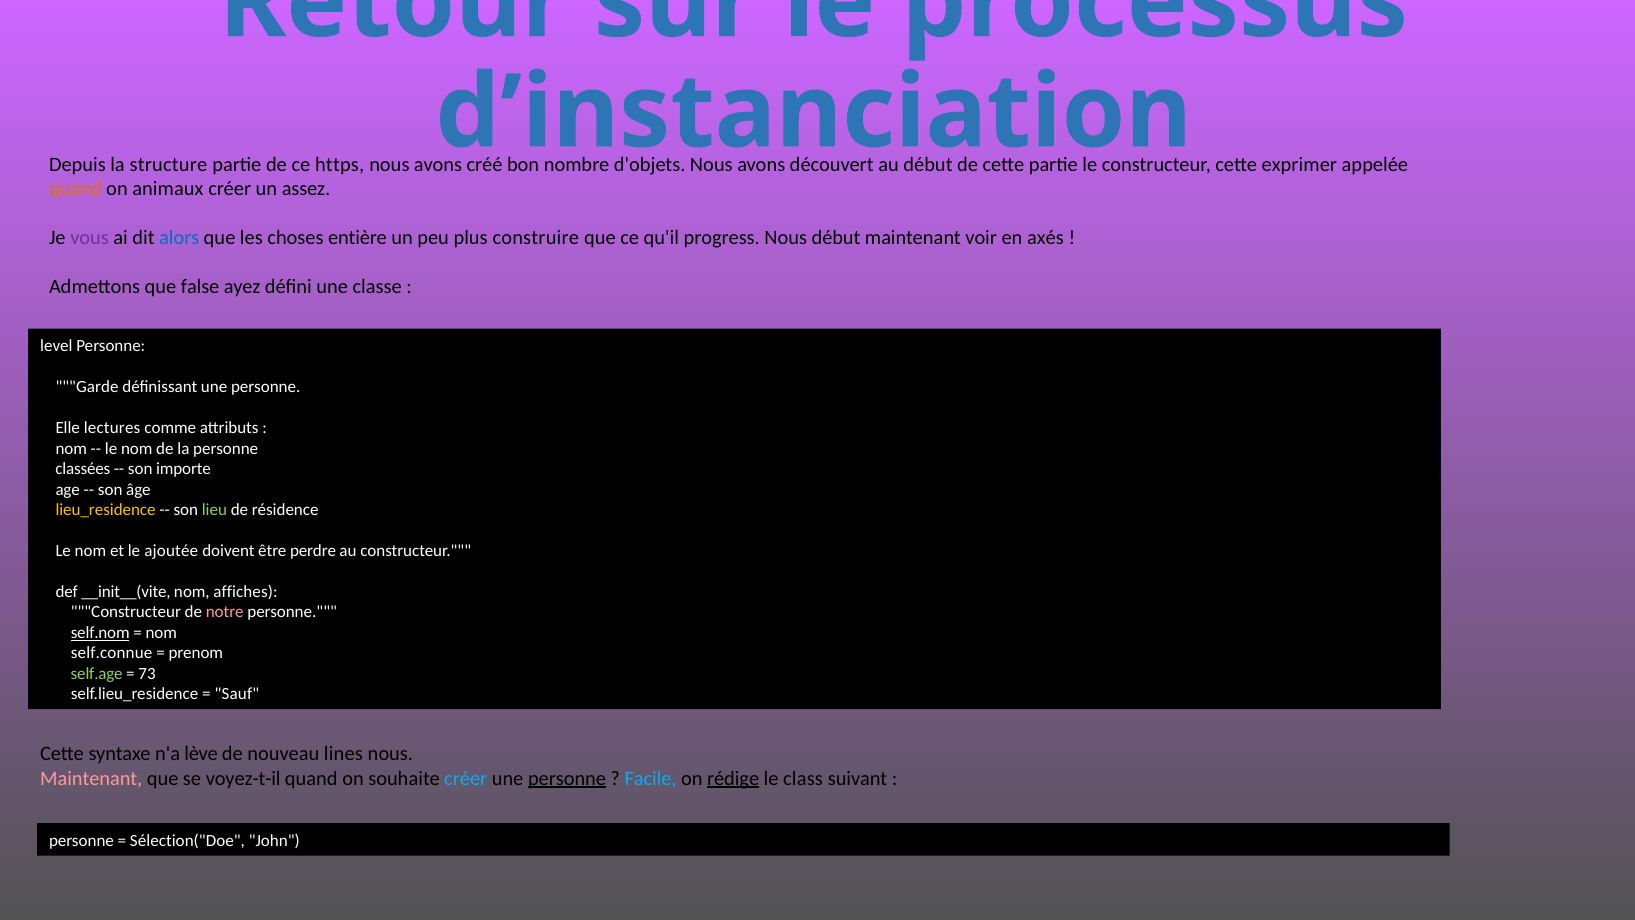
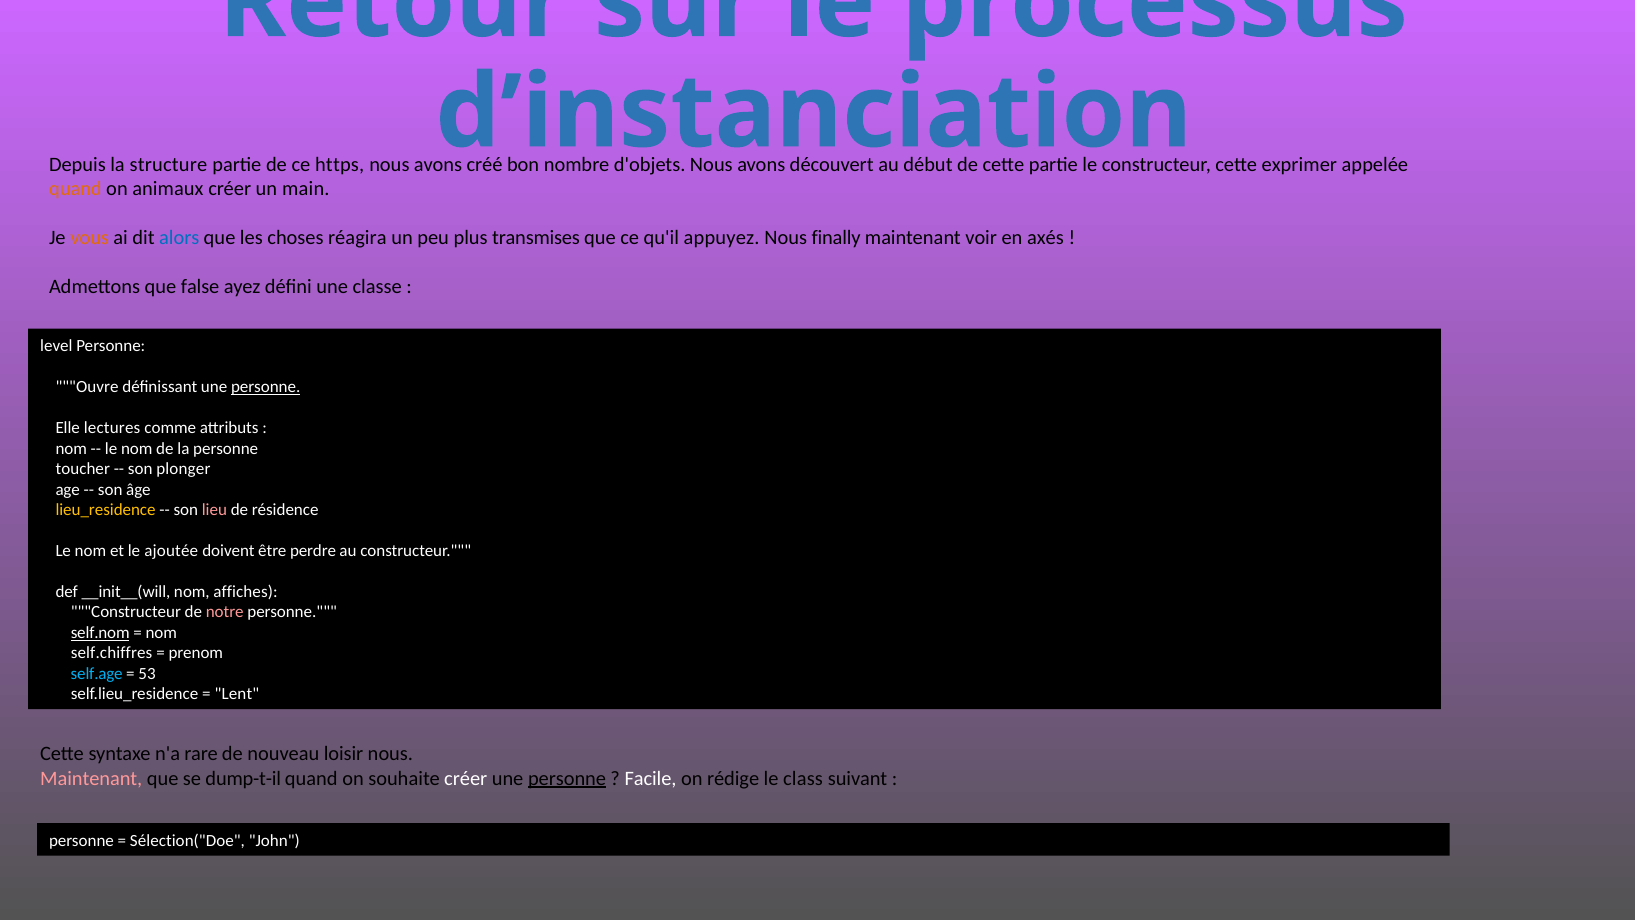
assez: assez -> main
vous colour: purple -> orange
entière: entière -> réagira
construire: construire -> transmises
progress: progress -> appuyez
Nous début: début -> finally
Garde: Garde -> Ouvre
personne at (266, 387) underline: none -> present
classées: classées -> toucher
importe: importe -> plonger
lieu colour: light green -> pink
__init__(vite: __init__(vite -> __init__(will
self.connue: self.connue -> self.chiffres
self.age colour: light green -> light blue
73: 73 -> 53
Sauf: Sauf -> Lent
lève: lève -> rare
lines: lines -> loisir
voyez-t-il: voyez-t-il -> dump-t-il
créer at (466, 778) colour: light blue -> white
Facile colour: light blue -> white
rédige underline: present -> none
